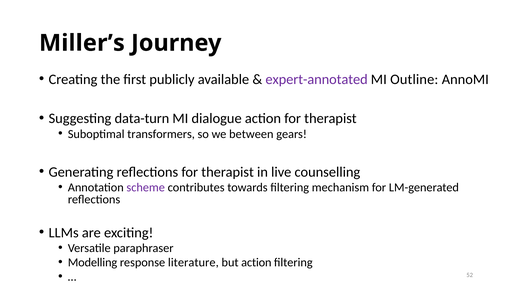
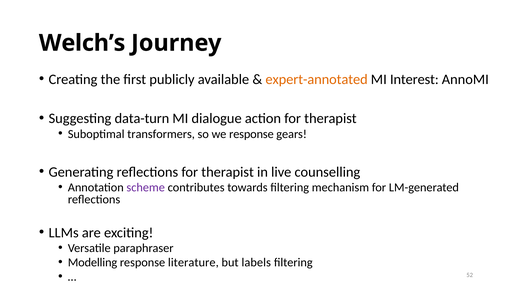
Miller’s: Miller’s -> Welch’s
expert-annotated colour: purple -> orange
Outline: Outline -> Interest
we between: between -> response
but action: action -> labels
